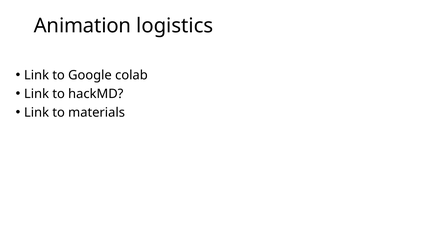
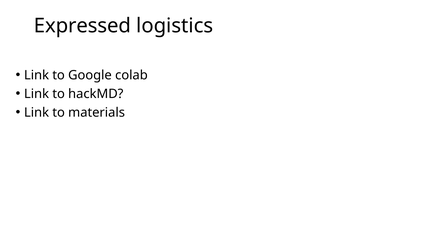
Animation: Animation -> Expressed
